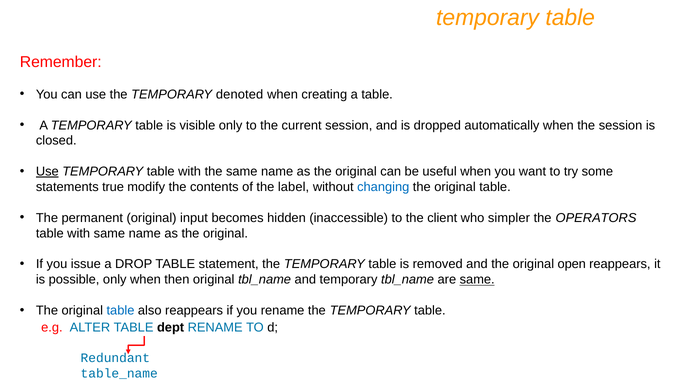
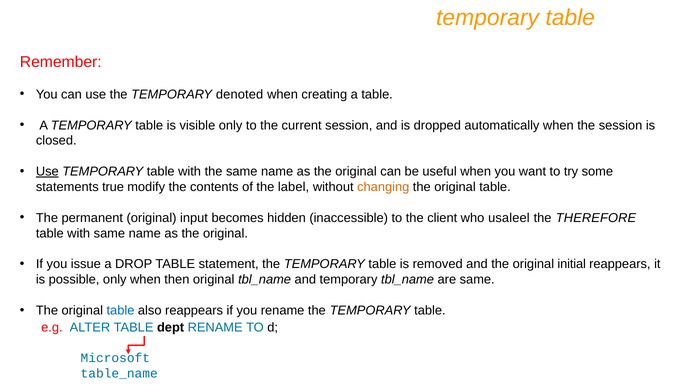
changing colour: blue -> orange
simpler: simpler -> usaleel
OPERATORS: OPERATORS -> THEREFORE
open: open -> initial
same at (477, 280) underline: present -> none
Redundant: Redundant -> Microsoft
